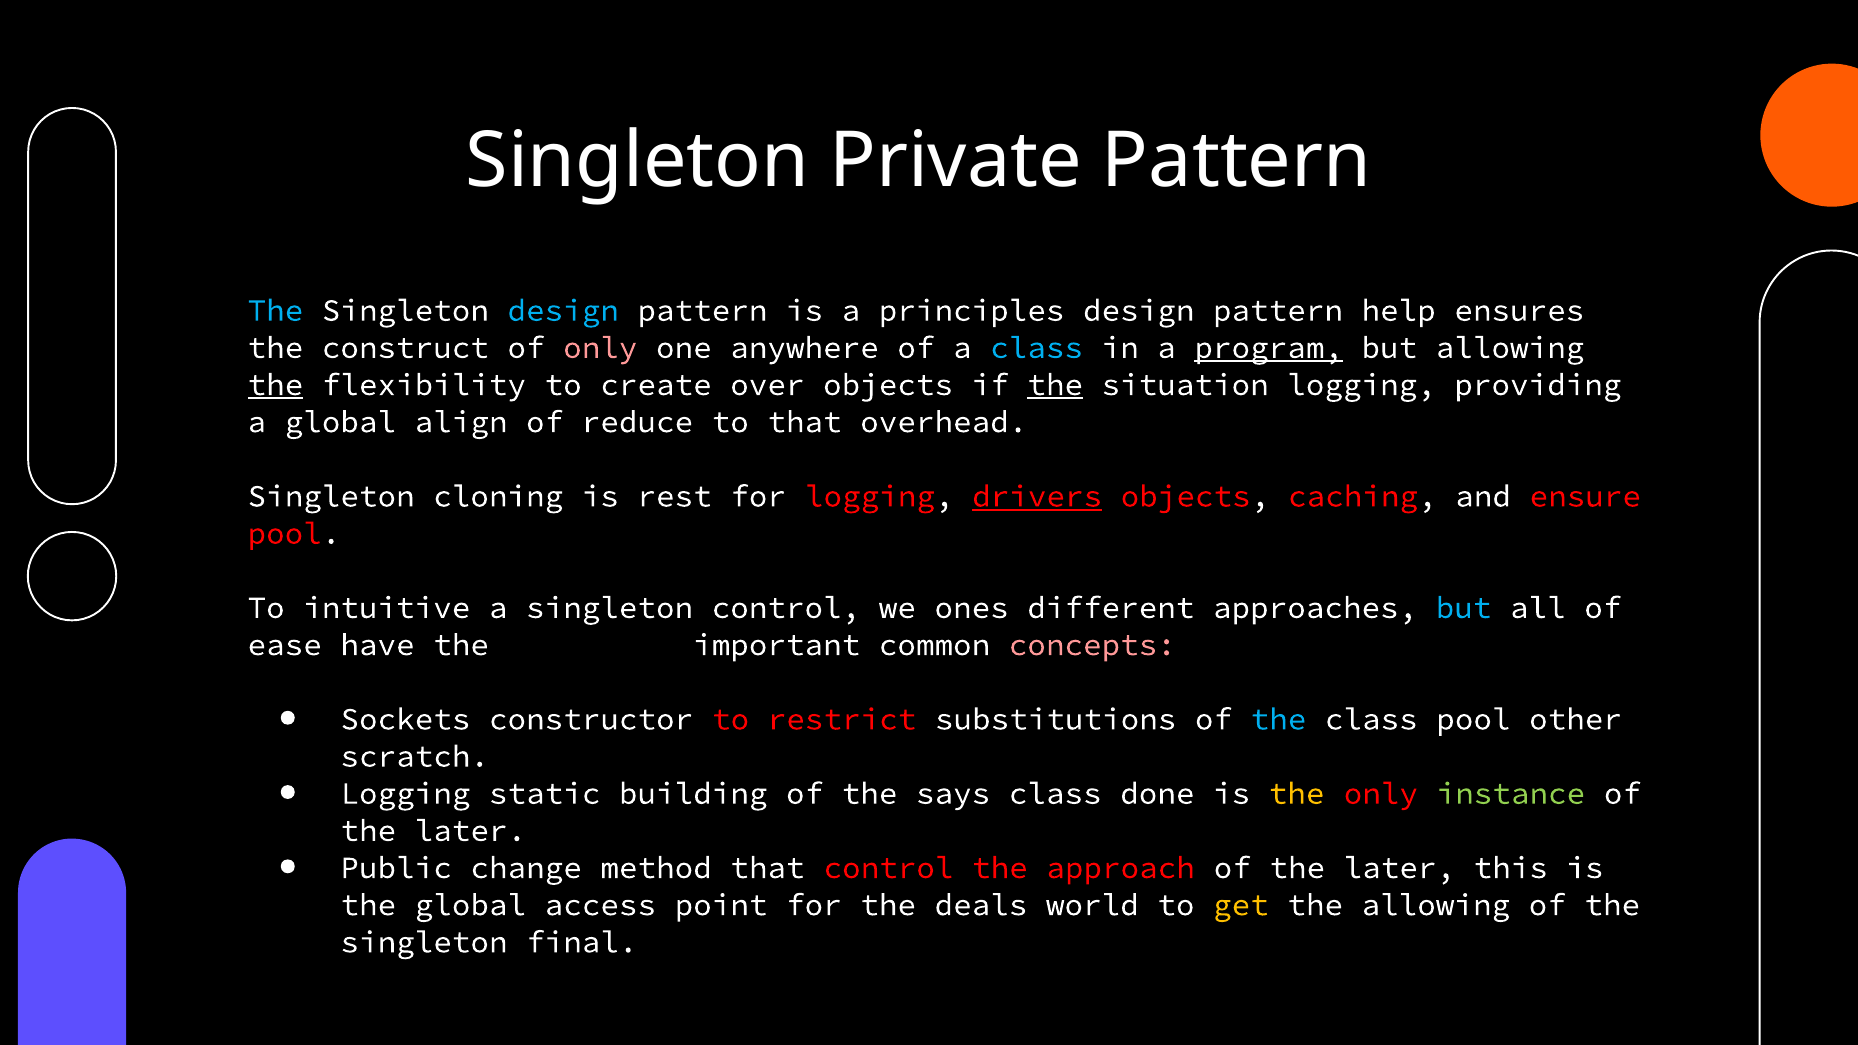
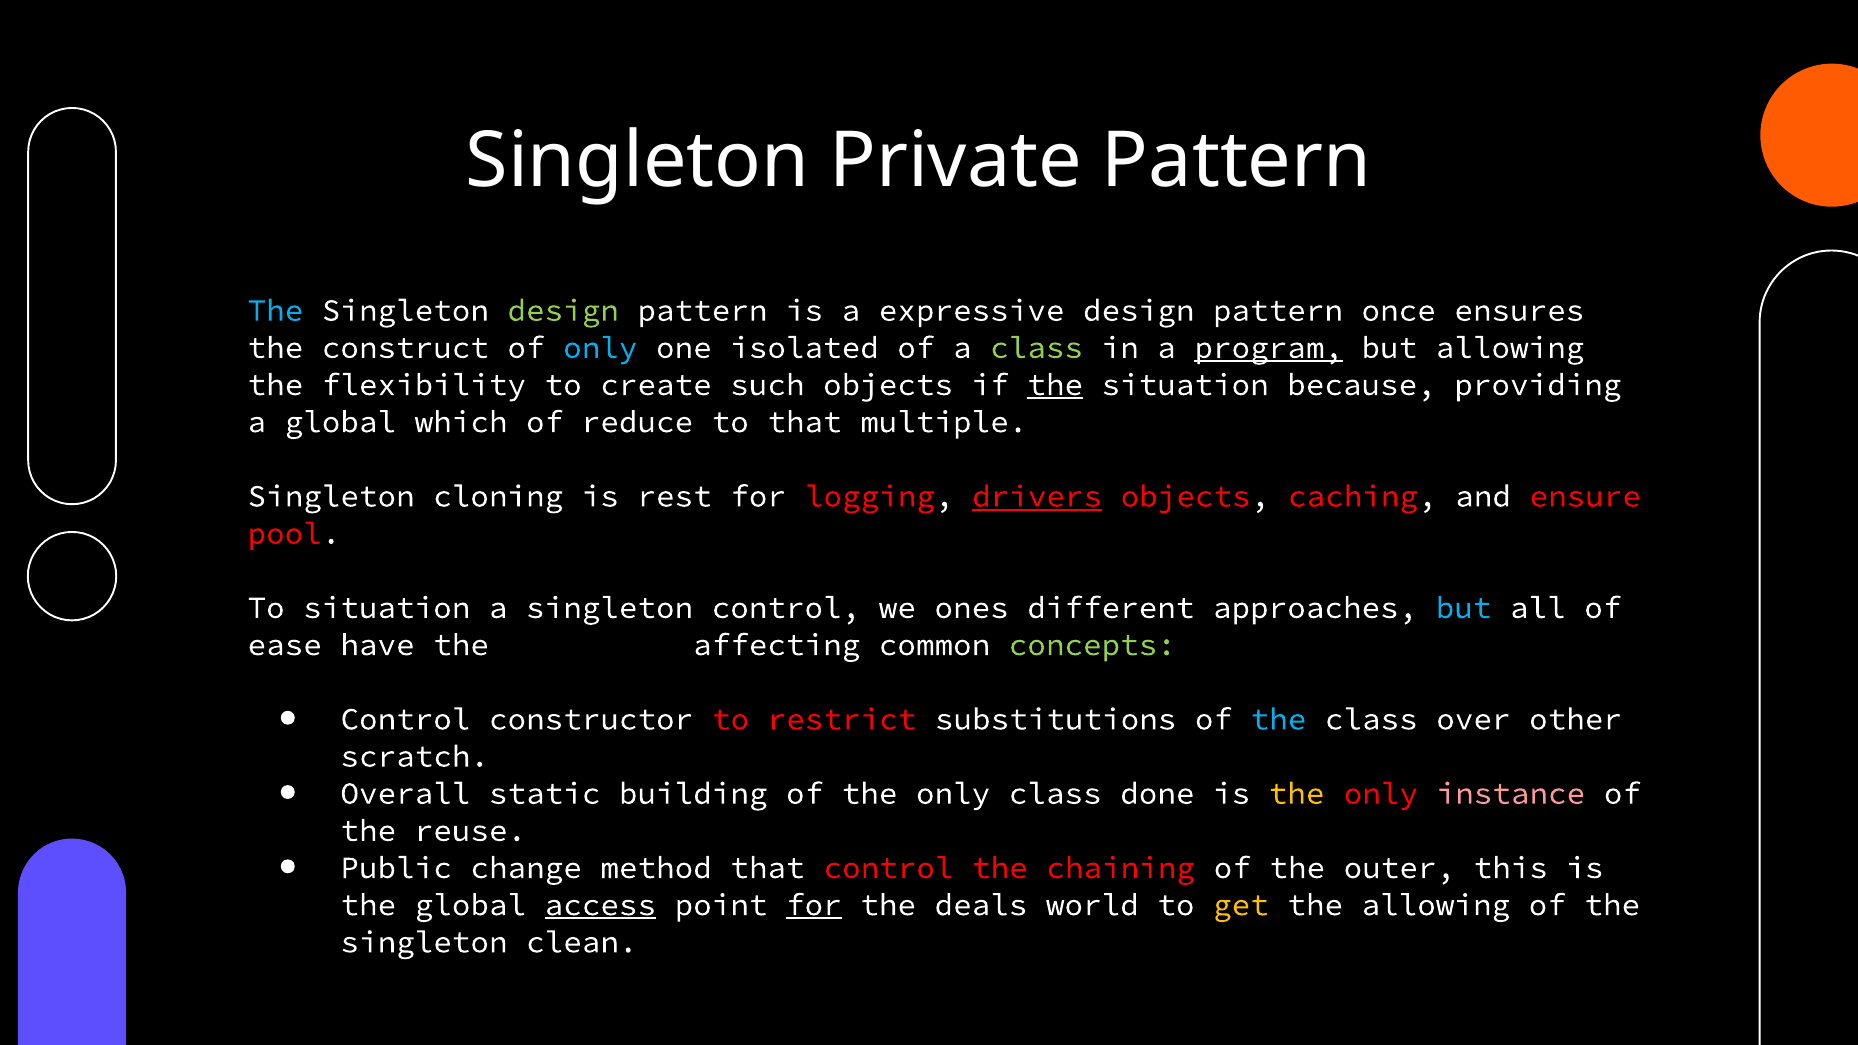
design at (563, 311) colour: light blue -> light green
principles: principles -> expressive
help: help -> once
only at (600, 348) colour: pink -> light blue
anywhere: anywhere -> isolated
class at (1037, 348) colour: light blue -> light green
the at (275, 385) underline: present -> none
over: over -> such
situation logging: logging -> because
align: align -> which
overhead: overhead -> multiple
To intuitive: intuitive -> situation
important: important -> affecting
concepts colour: pink -> light green
Sockets at (405, 719): Sockets -> Control
class pool: pool -> over
Logging at (405, 794): Logging -> Overall
of the says: says -> only
instance colour: light green -> pink
later at (470, 831): later -> reuse
approach: approach -> chaining
later at (1399, 868): later -> outer
access underline: none -> present
for at (814, 905) underline: none -> present
final: final -> clean
